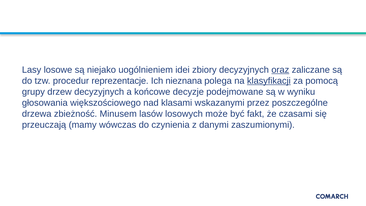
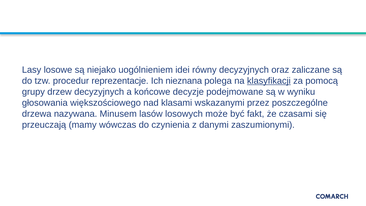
zbiory: zbiory -> równy
oraz underline: present -> none
zbieżność: zbieżność -> nazywana
